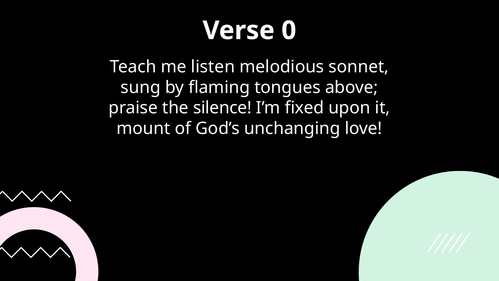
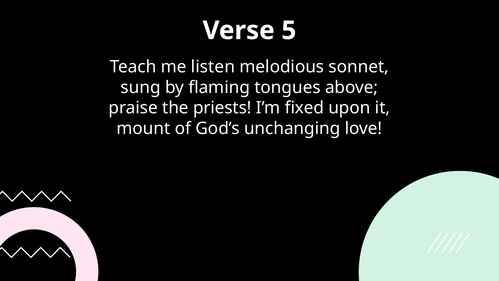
0: 0 -> 5
silence: silence -> priests
